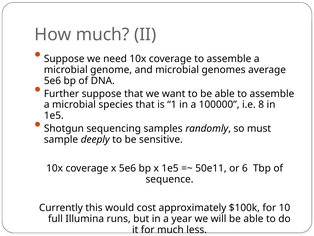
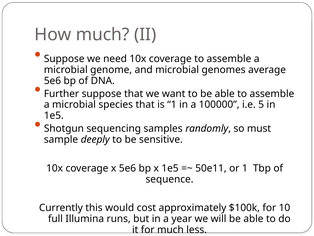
8: 8 -> 5
or 6: 6 -> 1
